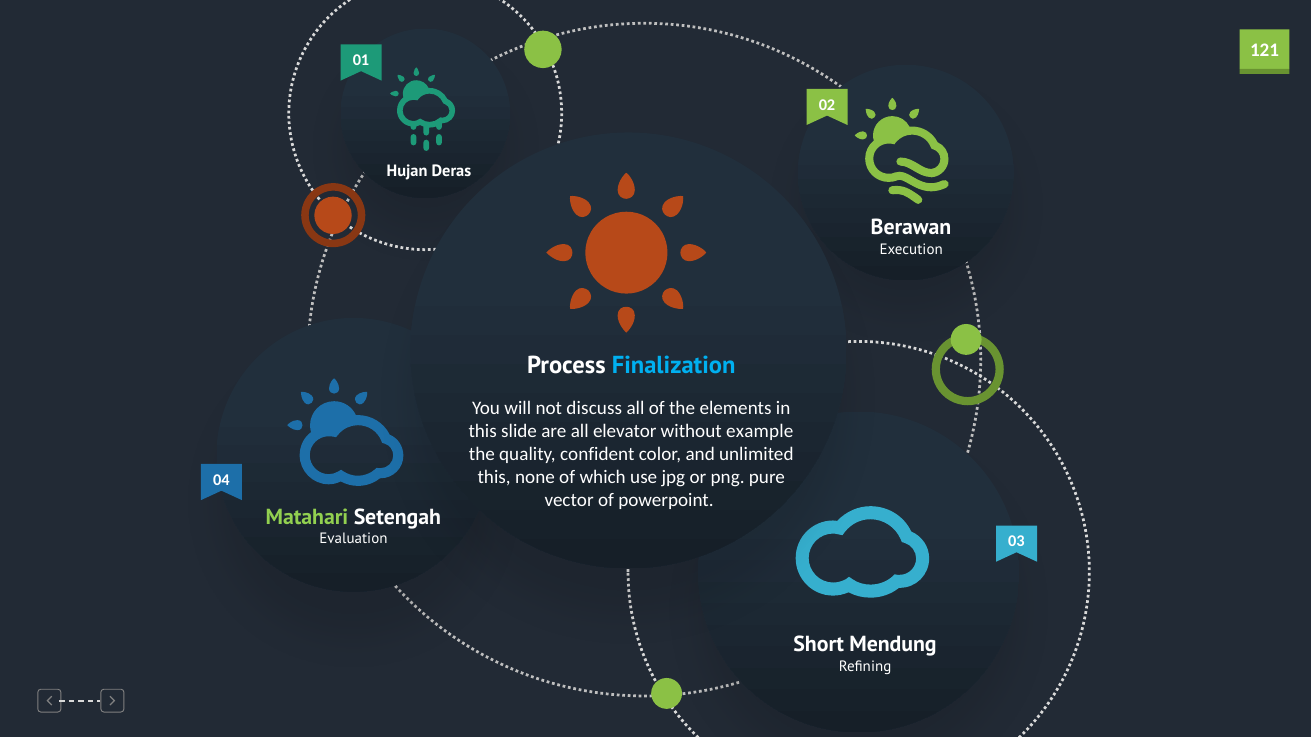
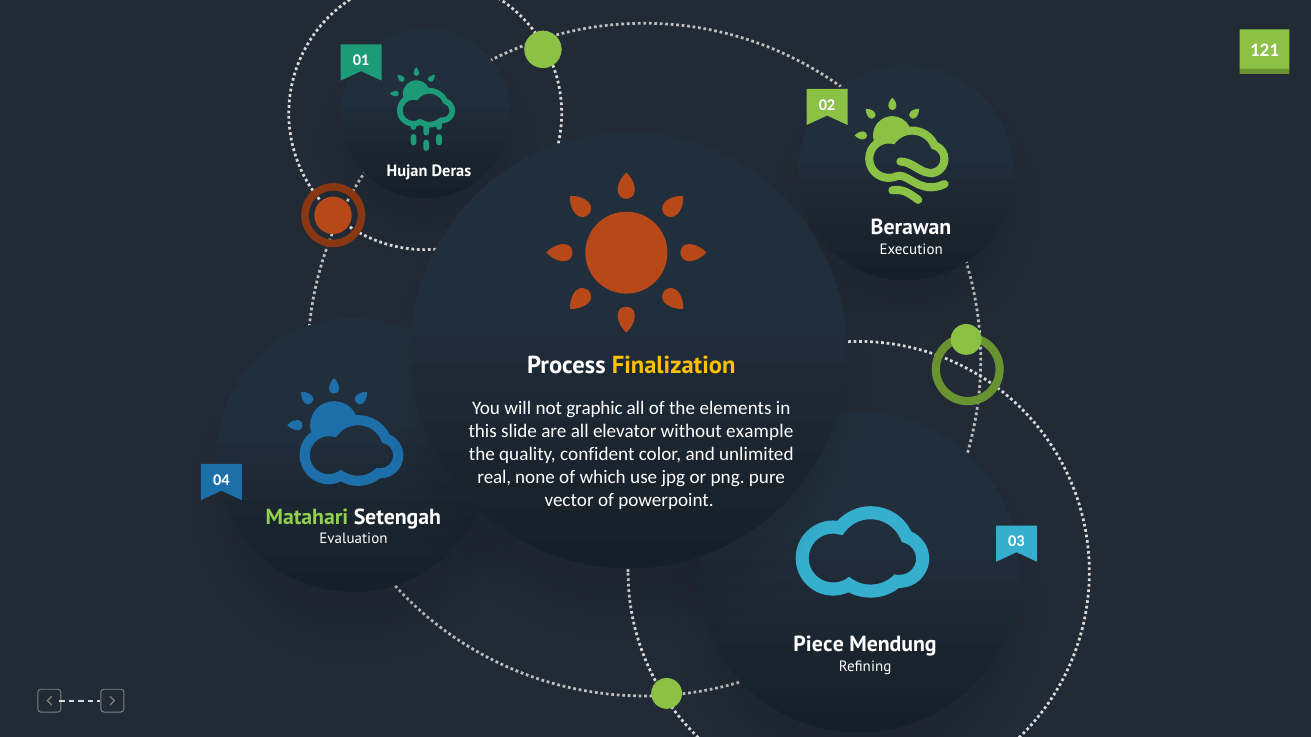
Finalization colour: light blue -> yellow
discuss: discuss -> graphic
this at (494, 478): this -> real
Short: Short -> Piece
